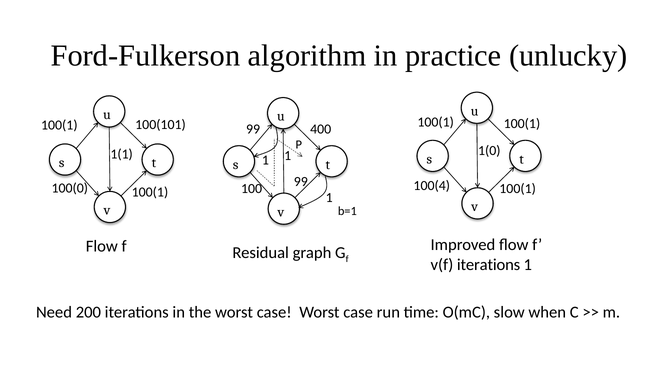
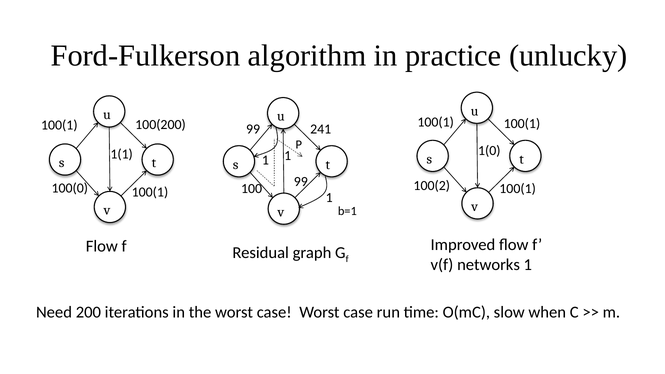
100(101: 100(101 -> 100(200
400: 400 -> 241
100(4: 100(4 -> 100(2
v(f iterations: iterations -> networks
